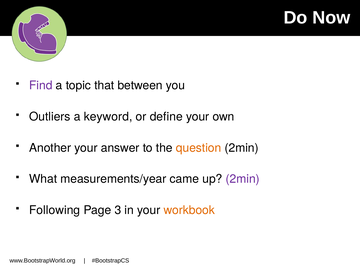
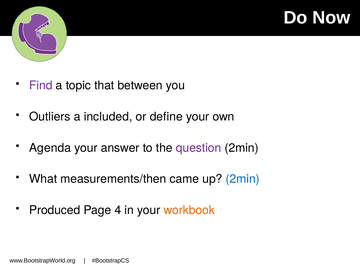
keyword: keyword -> included
Another: Another -> Agenda
question colour: orange -> purple
measurements/year: measurements/year -> measurements/then
2min at (243, 179) colour: purple -> blue
Following: Following -> Produced
3: 3 -> 4
